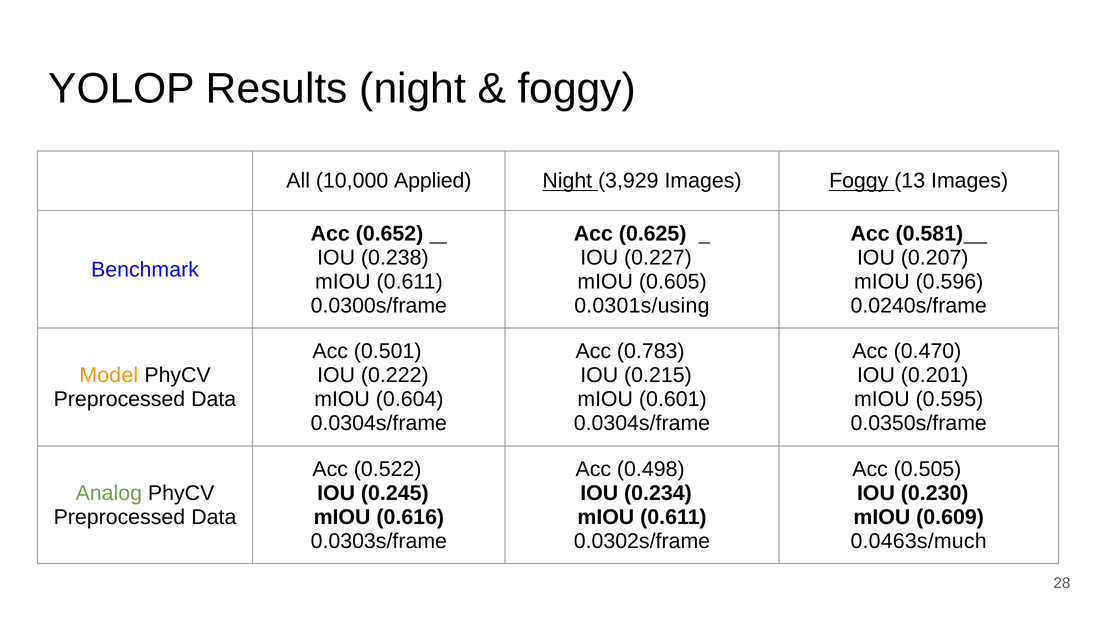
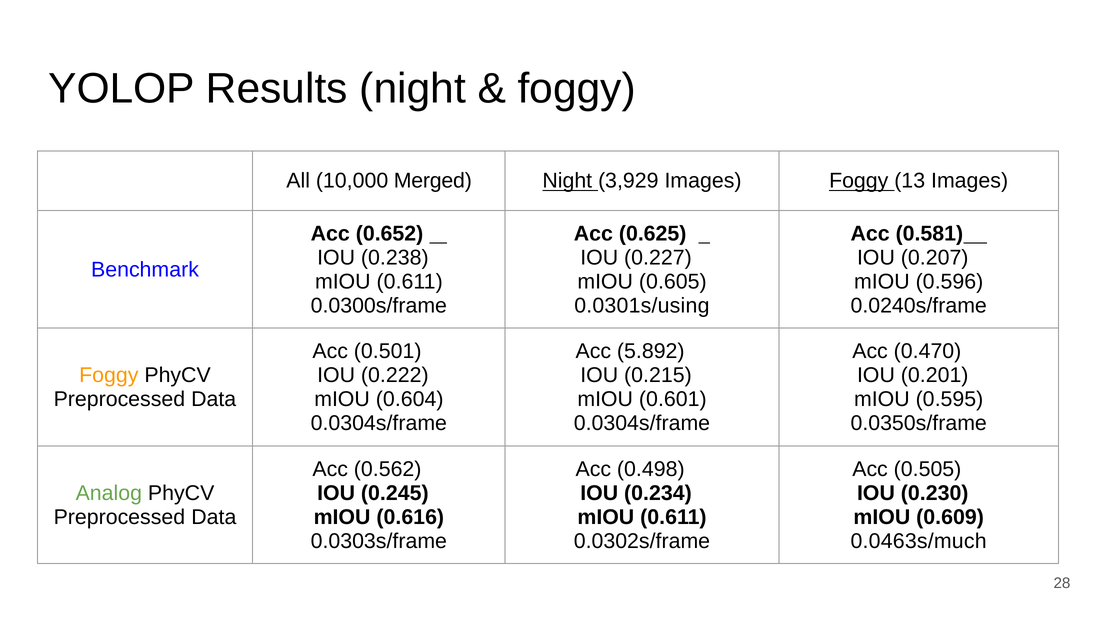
Applied: Applied -> Merged
0.783: 0.783 -> 5.892
Model at (109, 375): Model -> Foggy
0.522: 0.522 -> 0.562
